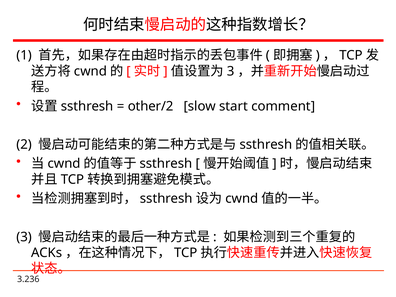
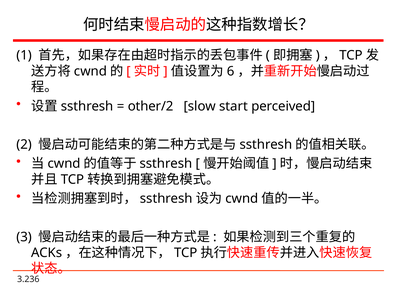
3 at (231, 71): 3 -> 6
comment: comment -> perceived
